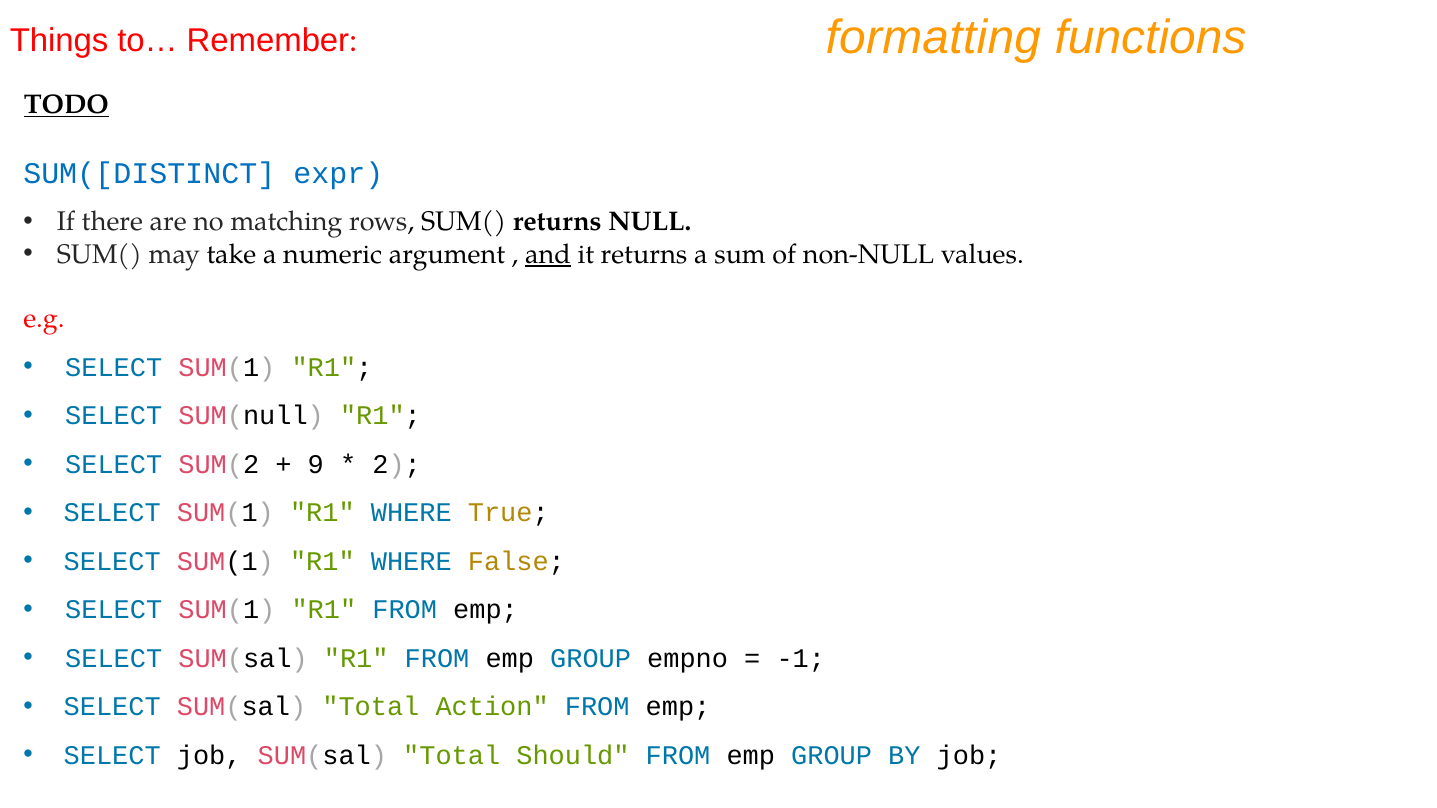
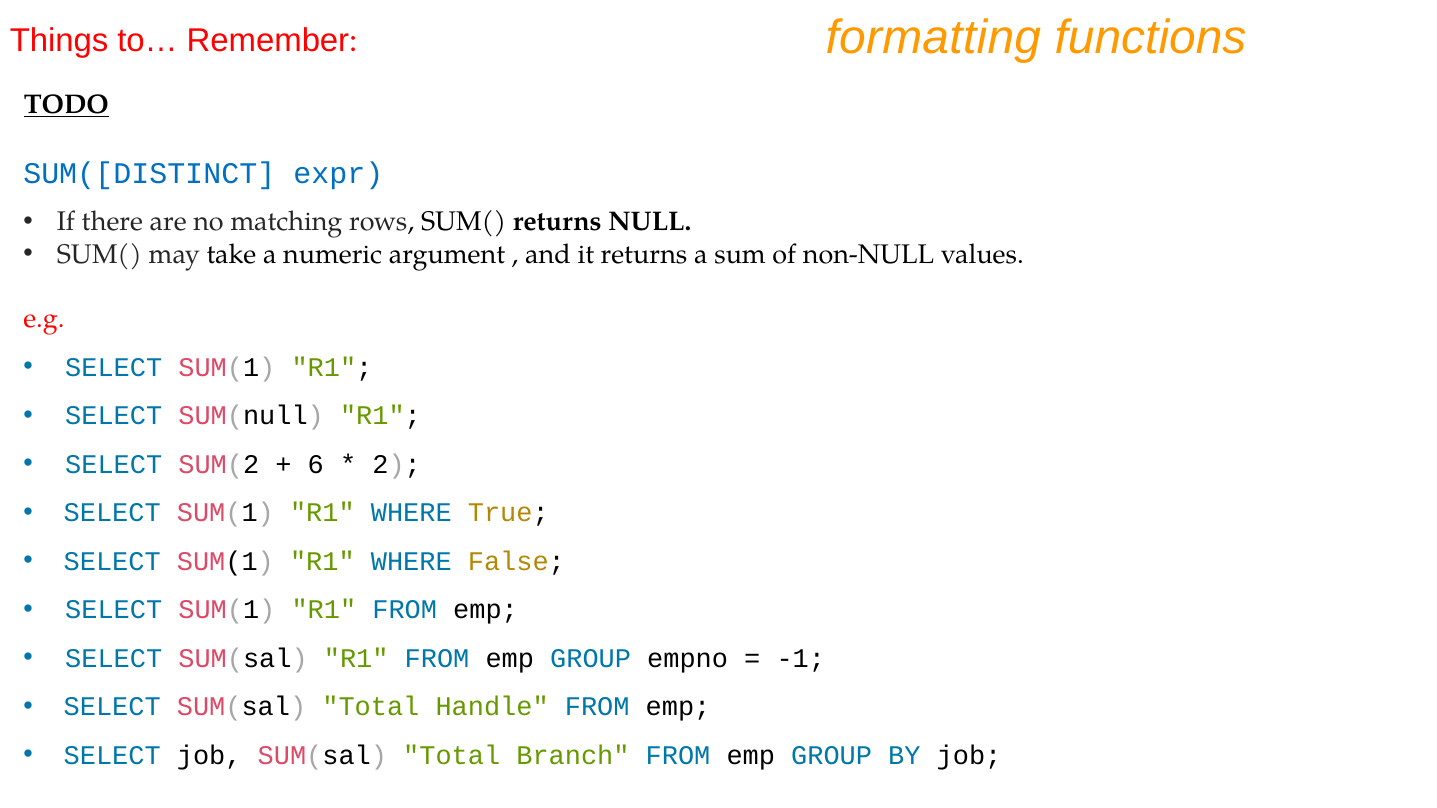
and underline: present -> none
9: 9 -> 6
Action: Action -> Handle
Should: Should -> Branch
